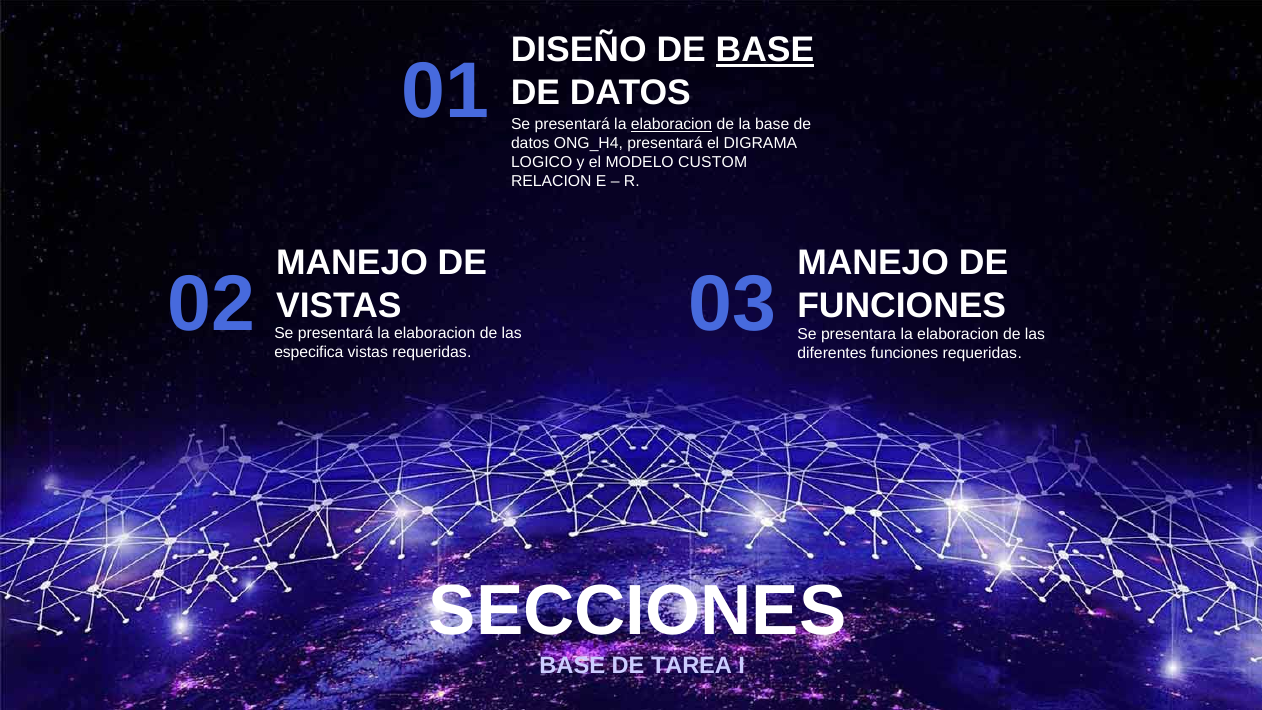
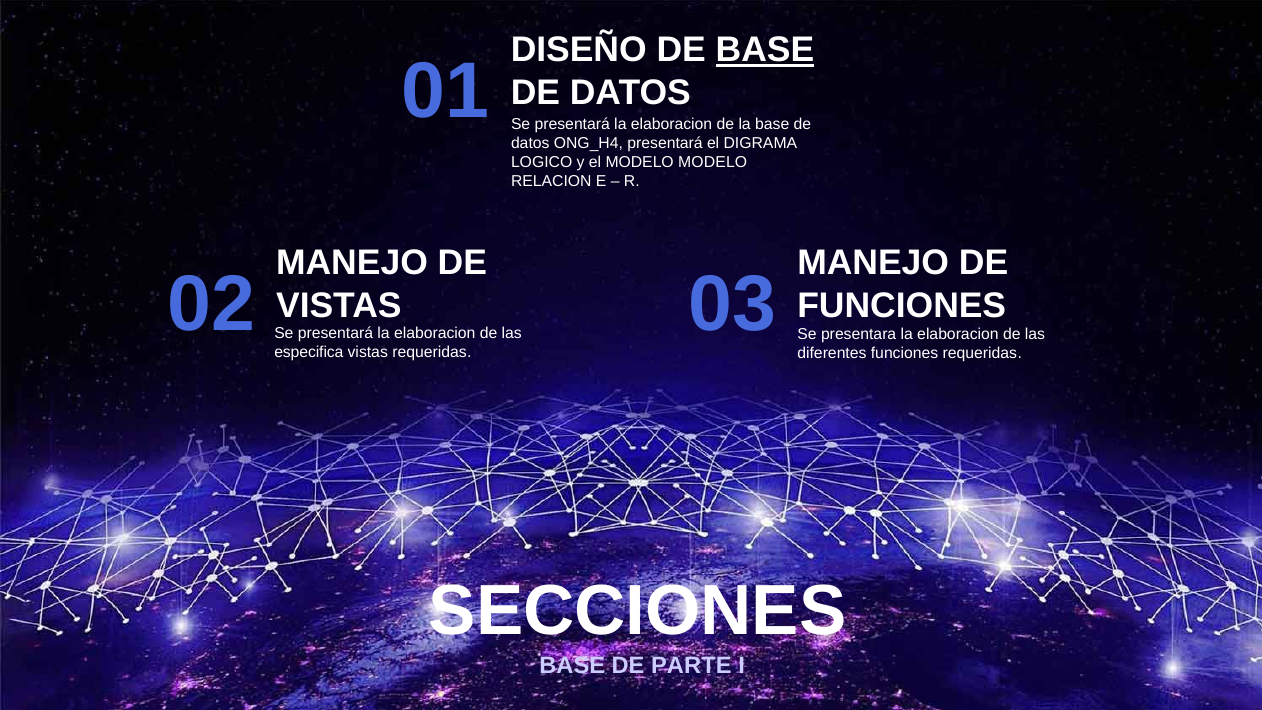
elaboracion at (672, 124) underline: present -> none
MODELO CUSTOM: CUSTOM -> MODELO
TAREA: TAREA -> PARTE
